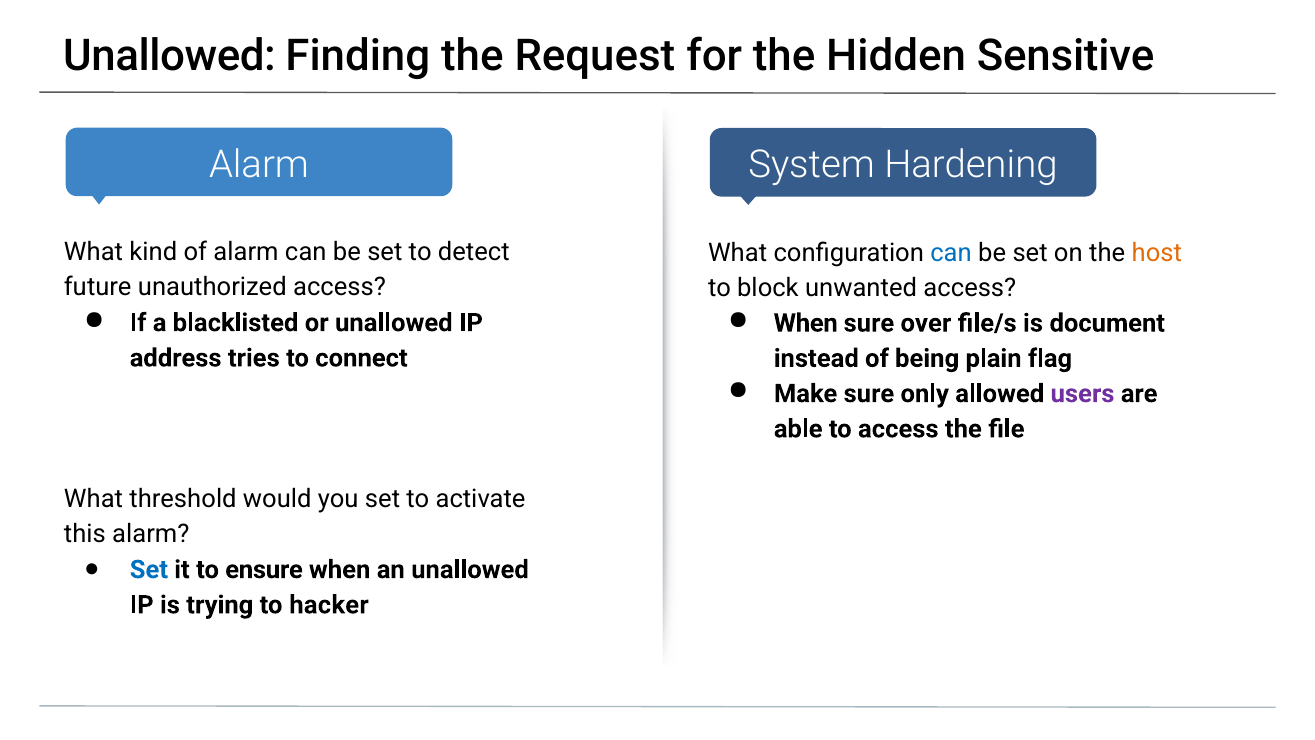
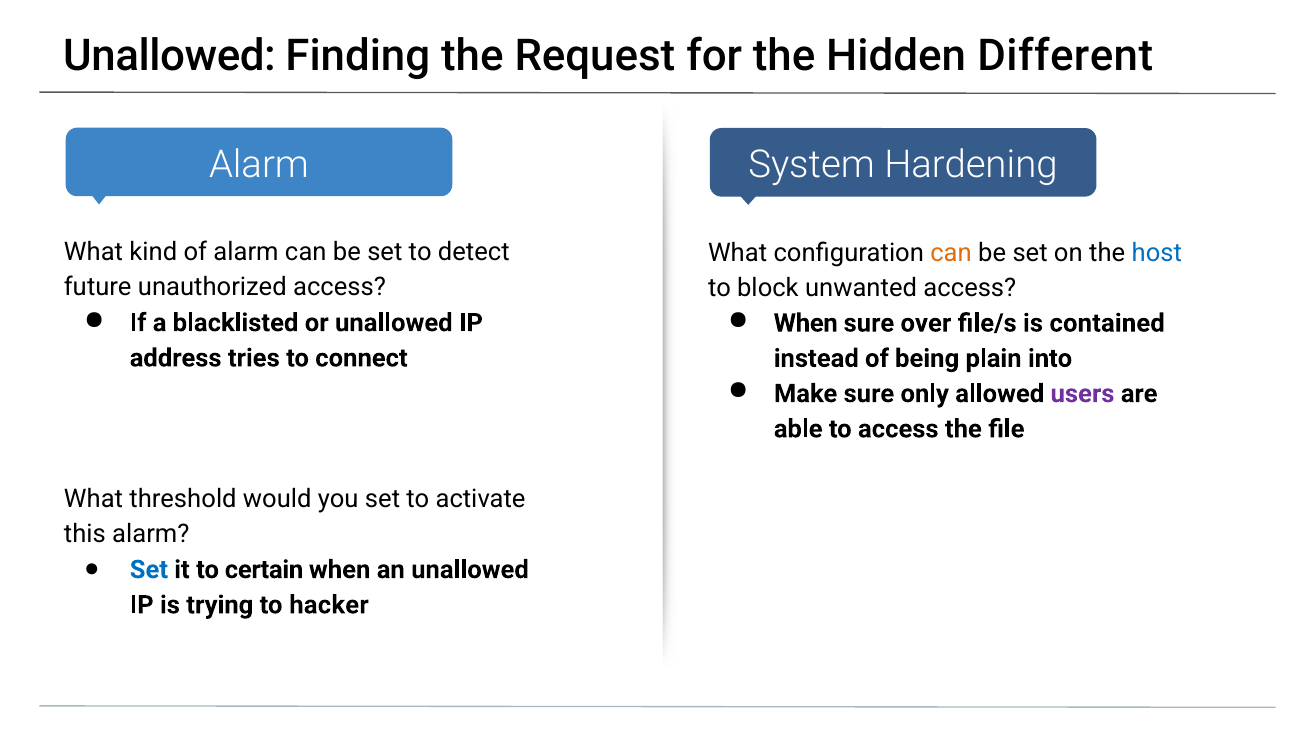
Sensitive: Sensitive -> Different
can at (951, 252) colour: blue -> orange
host colour: orange -> blue
document: document -> contained
flag: flag -> into
ensure: ensure -> certain
